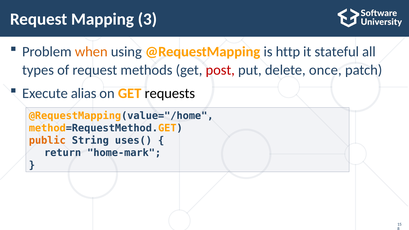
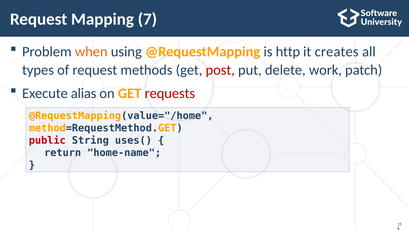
3: 3 -> 7
stateful: stateful -> creates
once: once -> work
requests colour: black -> red
public colour: orange -> red
home-mark: home-mark -> home-name
